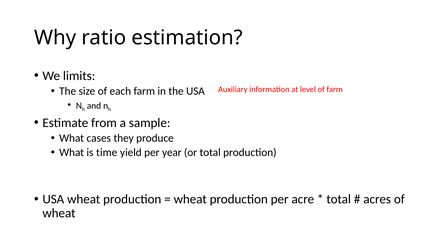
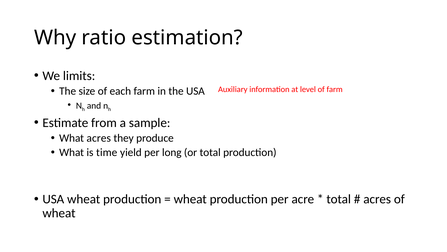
What cases: cases -> acres
year: year -> long
